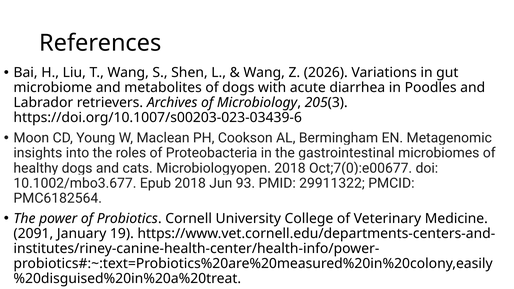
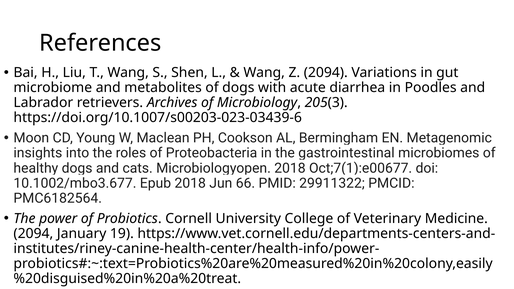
Z 2026: 2026 -> 2094
Oct;7(0):e00677: Oct;7(0):e00677 -> Oct;7(1):e00677
93: 93 -> 66
2091 at (33, 234): 2091 -> 2094
